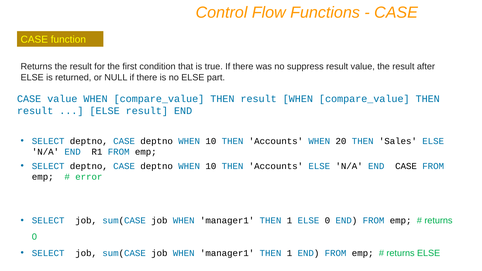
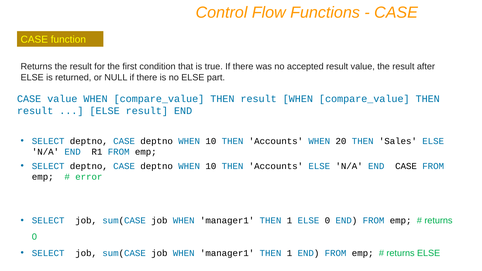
suppress: suppress -> accepted
